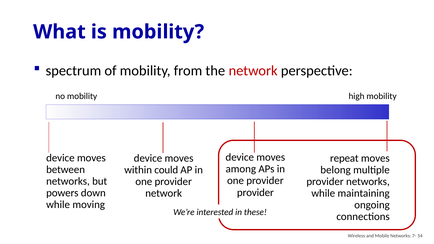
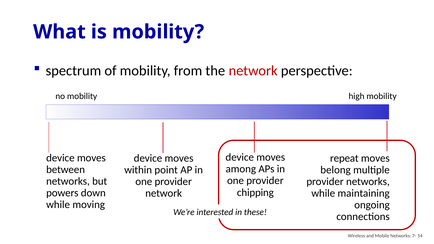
could: could -> point
provider at (255, 193): provider -> chipping
